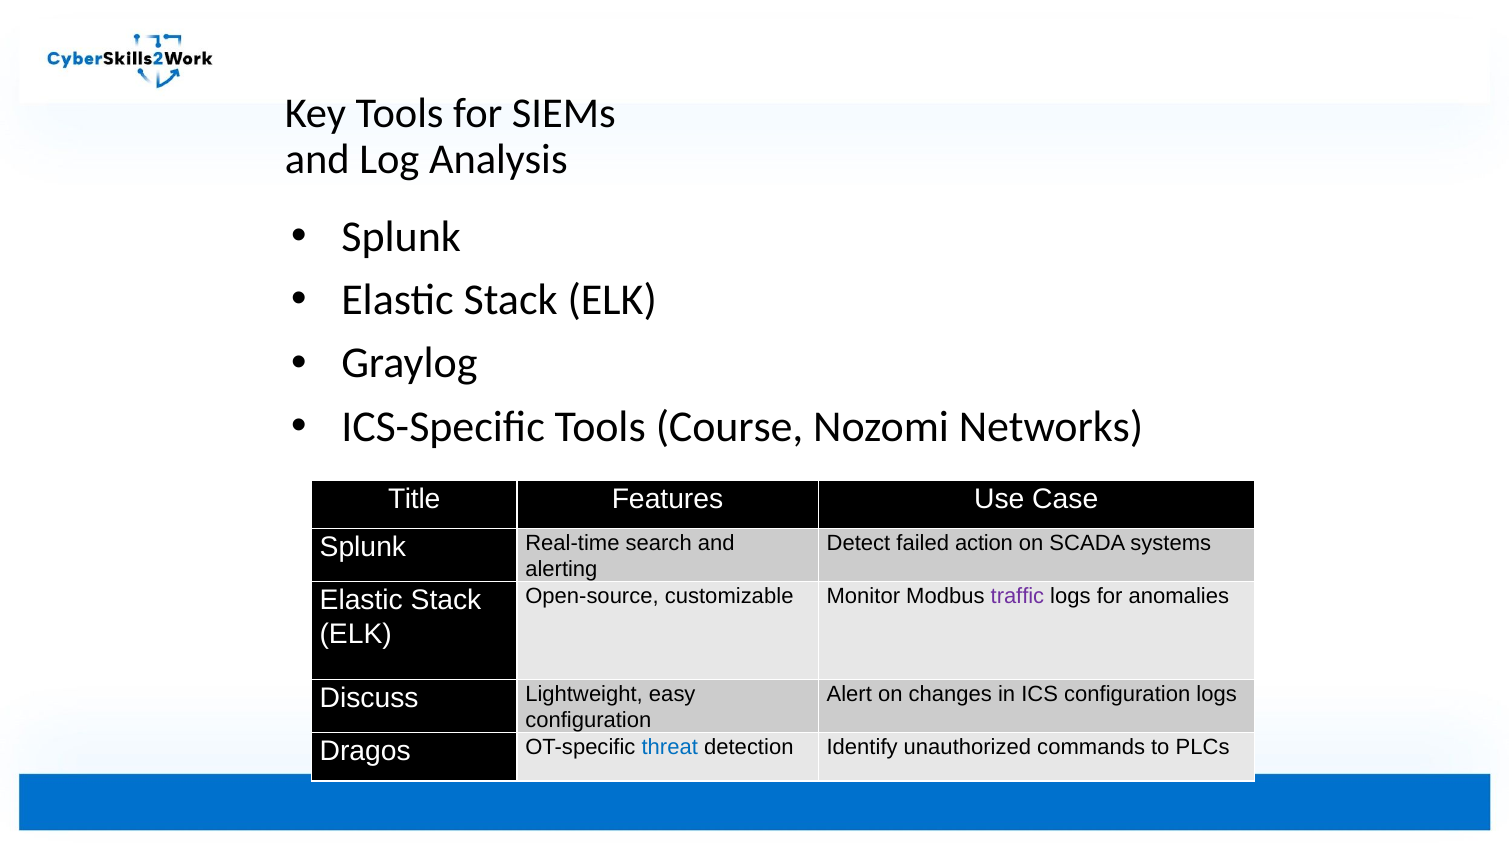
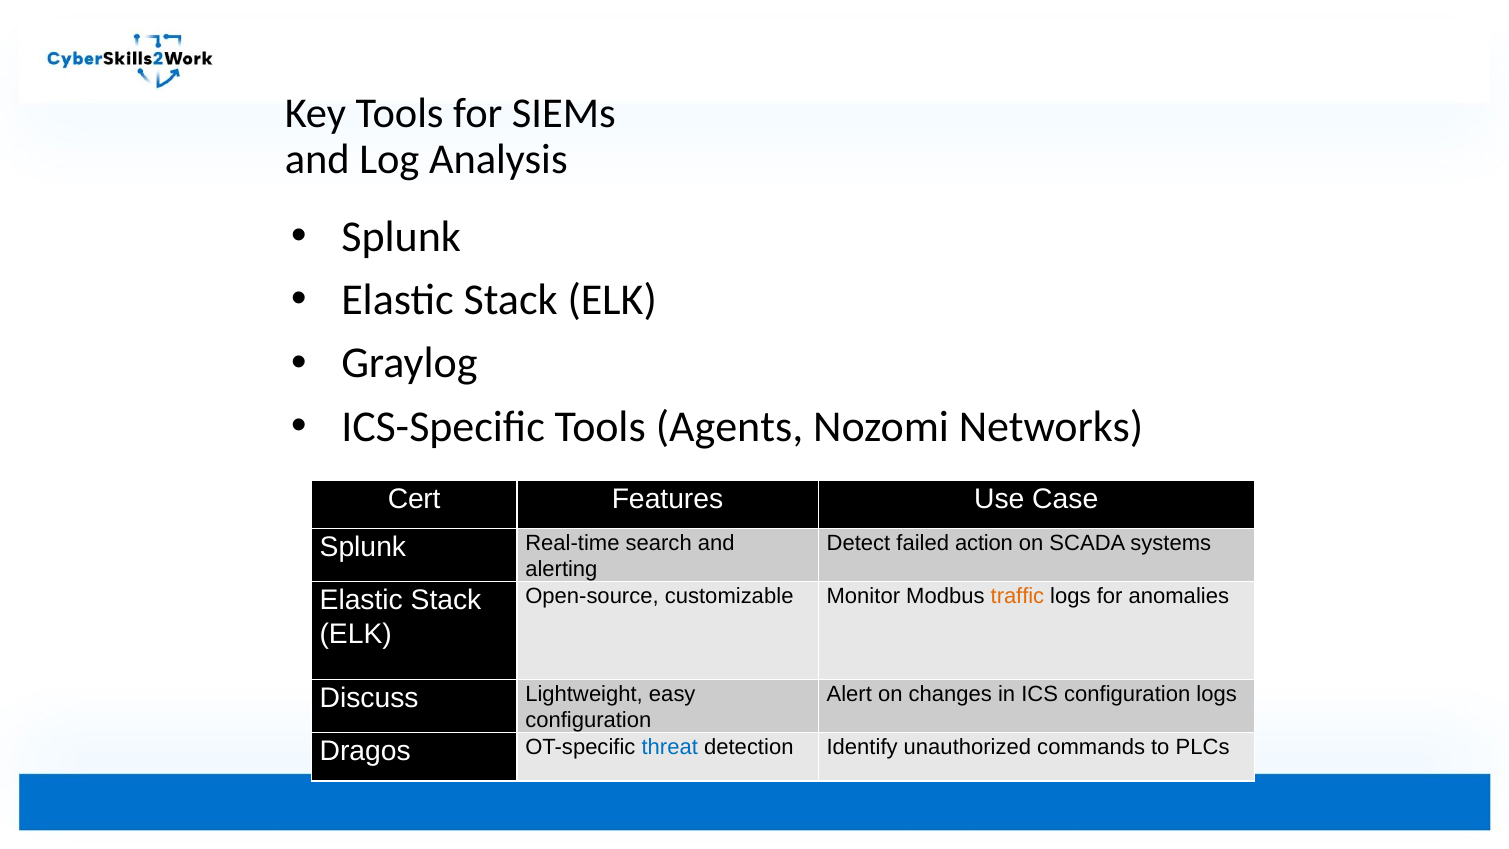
Course: Course -> Agents
Title: Title -> Cert
traffic colour: purple -> orange
